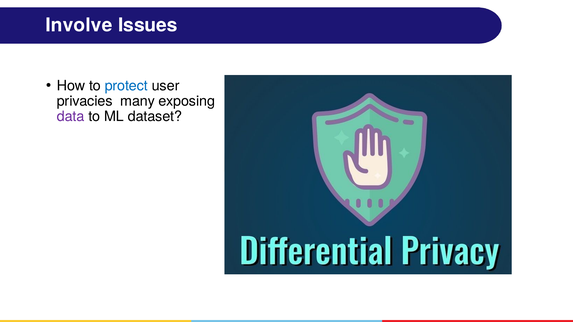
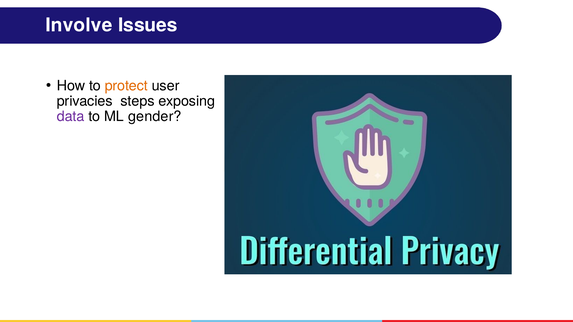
protect colour: blue -> orange
many: many -> steps
dataset: dataset -> gender
